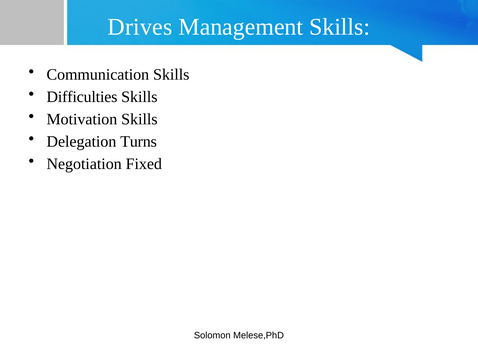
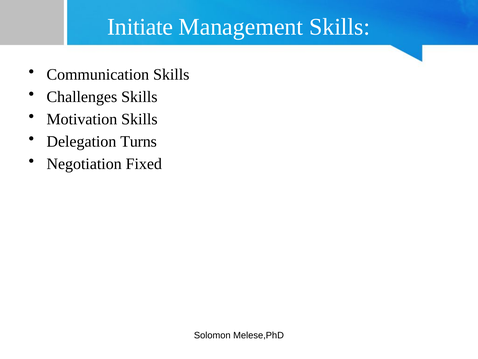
Drives: Drives -> Initiate
Difficulties: Difficulties -> Challenges
